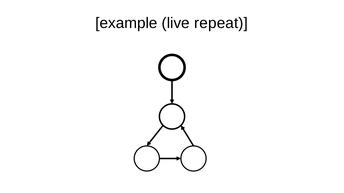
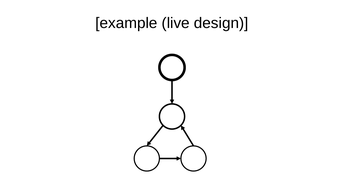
repeat: repeat -> design
